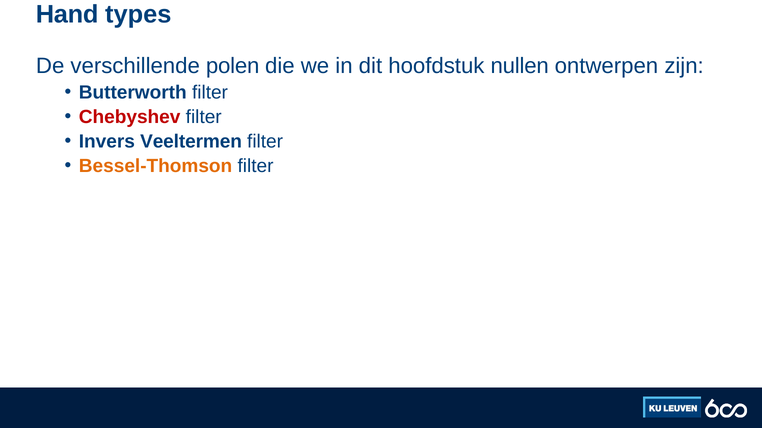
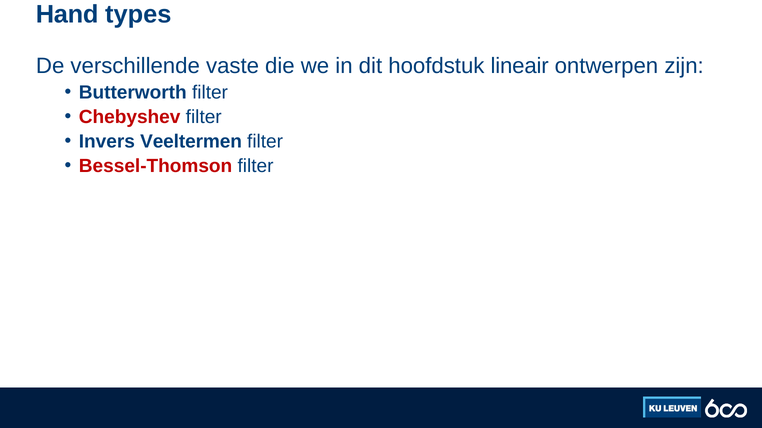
polen: polen -> vaste
nullen: nullen -> lineair
Bessel-Thomson colour: orange -> red
